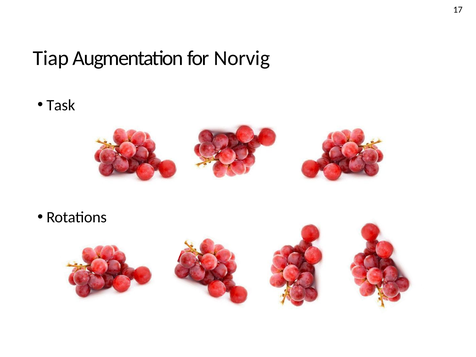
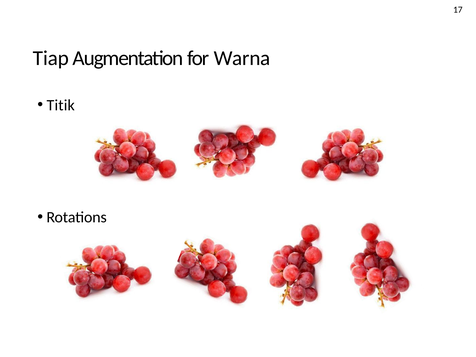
Norvig: Norvig -> Warna
Task: Task -> Titik
